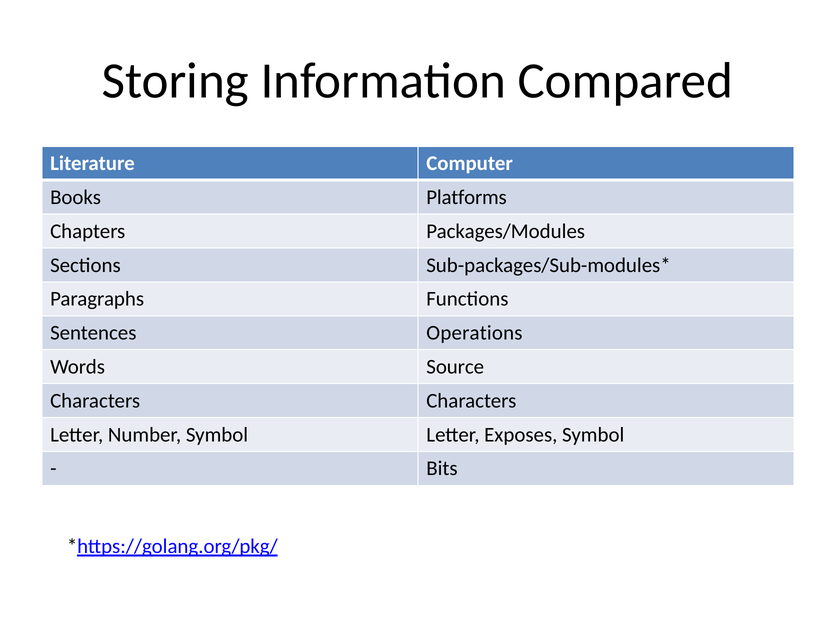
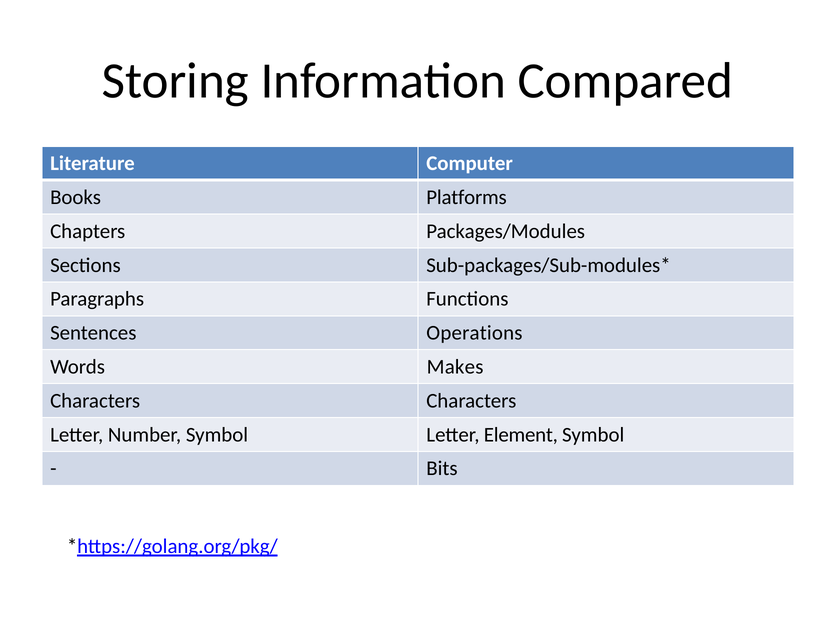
Source: Source -> Makes
Exposes: Exposes -> Element
